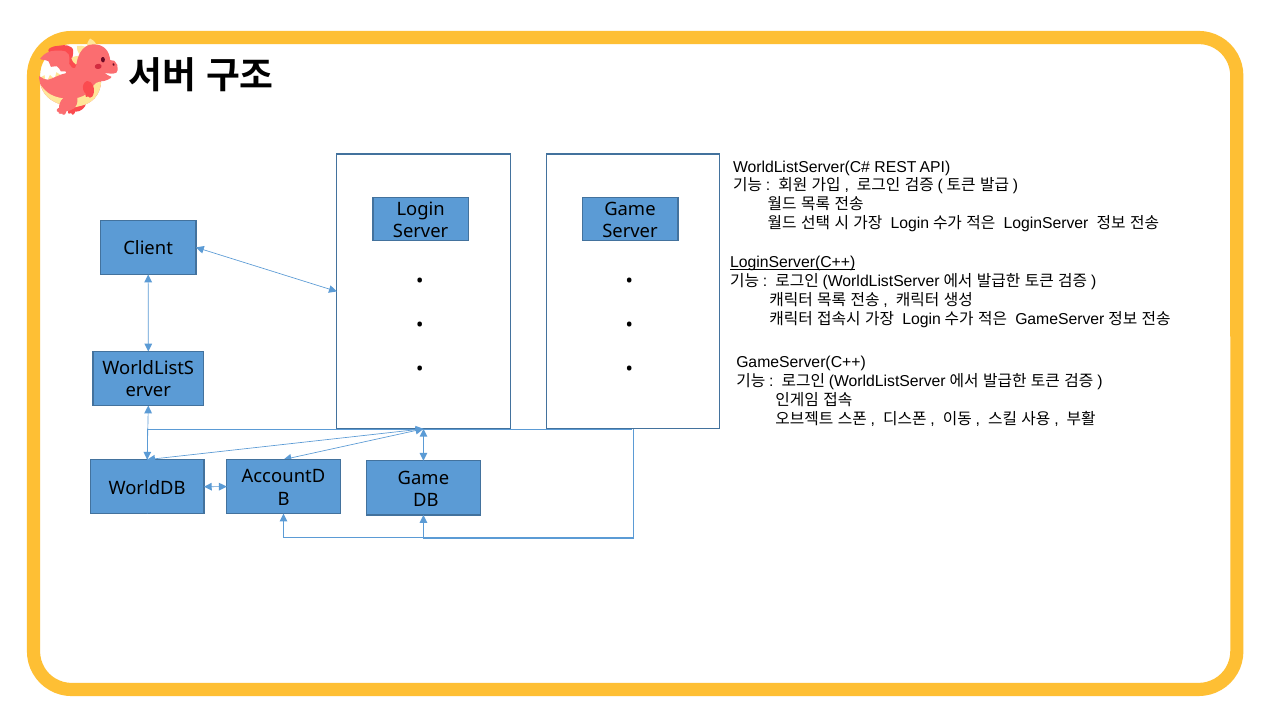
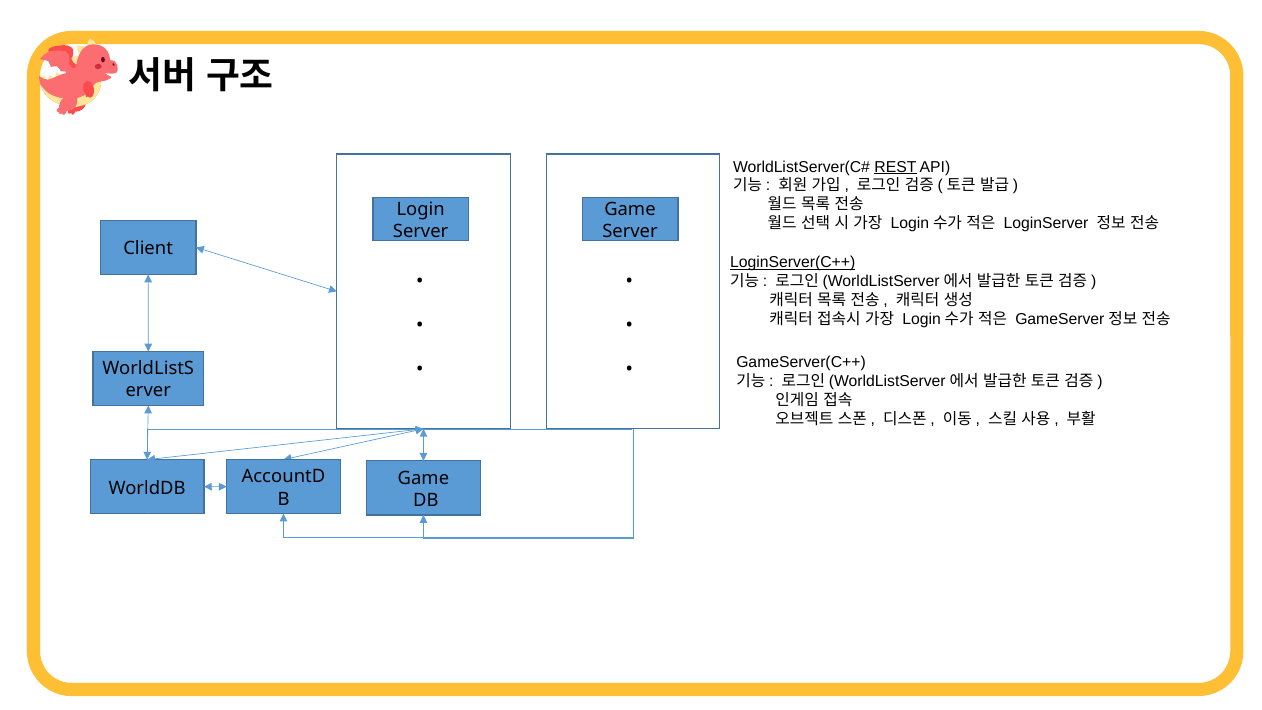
REST underline: none -> present
